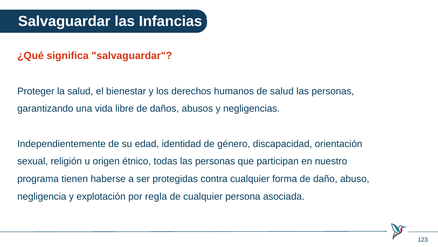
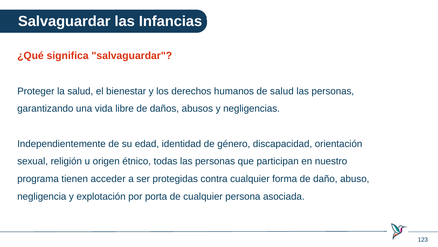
haberse: haberse -> acceder
regla: regla -> porta
